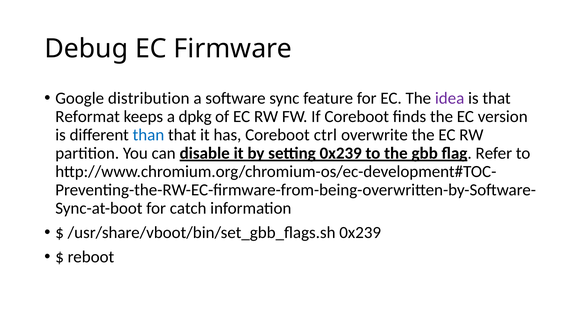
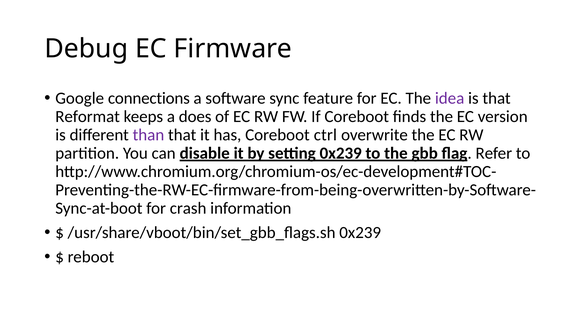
distribution: distribution -> connections
dpkg: dpkg -> does
than colour: blue -> purple
catch: catch -> crash
